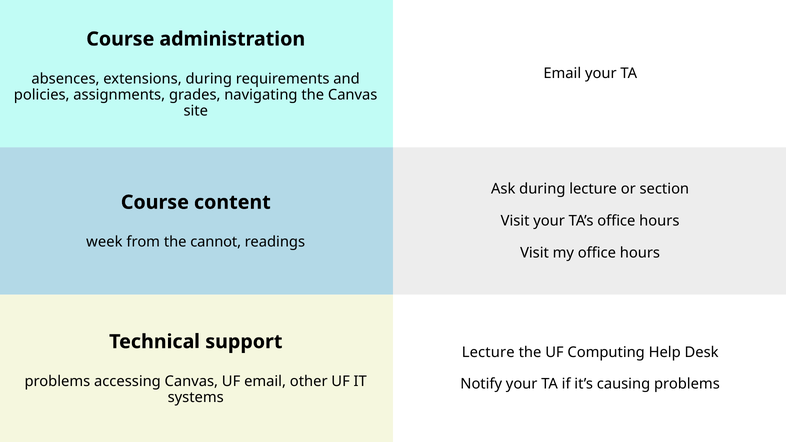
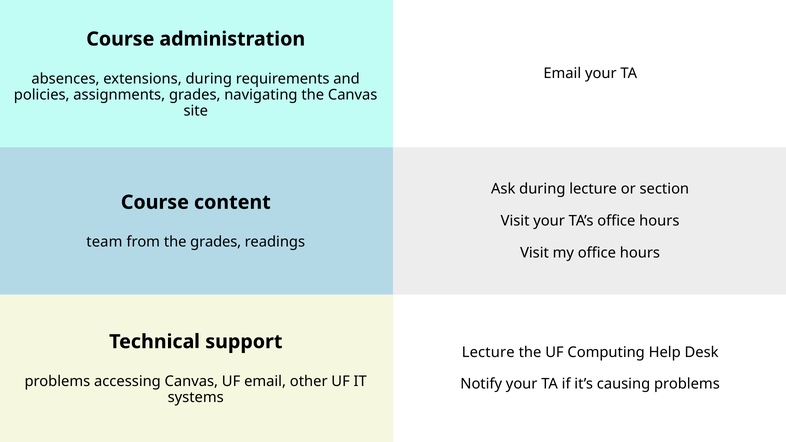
week: week -> team
the cannot: cannot -> grades
